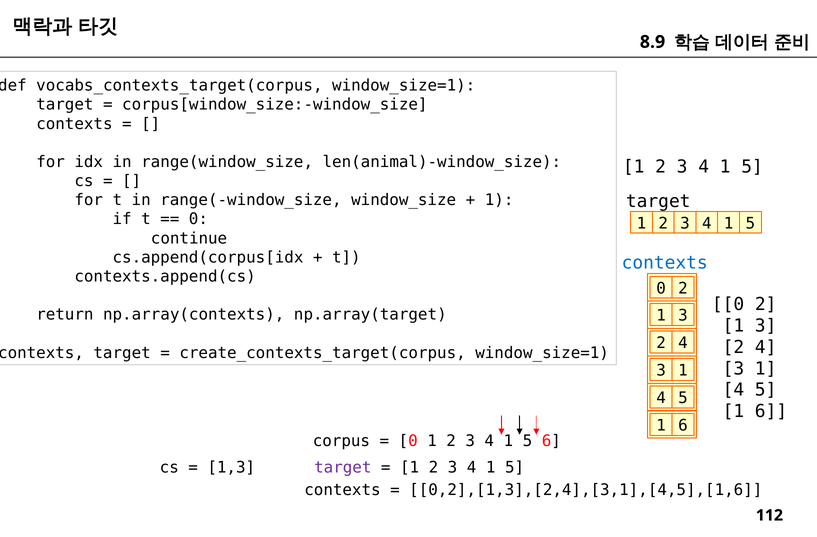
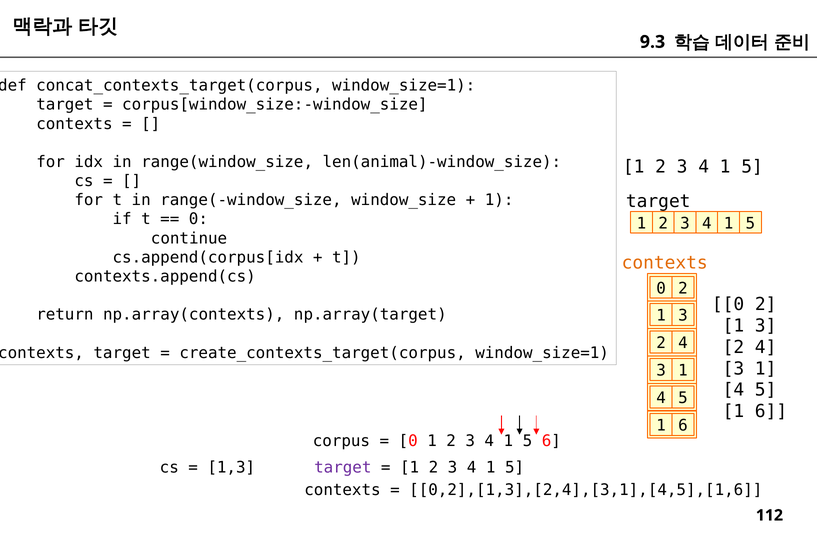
8.9: 8.9 -> 9.3
vocabs_contexts_target(corpus: vocabs_contexts_target(corpus -> concat_contexts_target(corpus
contexts at (665, 263) colour: blue -> orange
